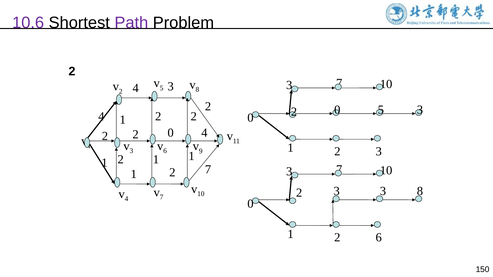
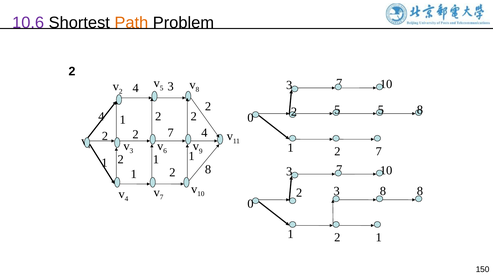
Path colour: purple -> orange
0 at (337, 110): 0 -> 5
5 3: 3 -> 8
0 at (171, 133): 0 -> 7
3 at (379, 151): 3 -> 7
2 7: 7 -> 8
3 at (383, 191): 3 -> 8
6 at (379, 238): 6 -> 1
